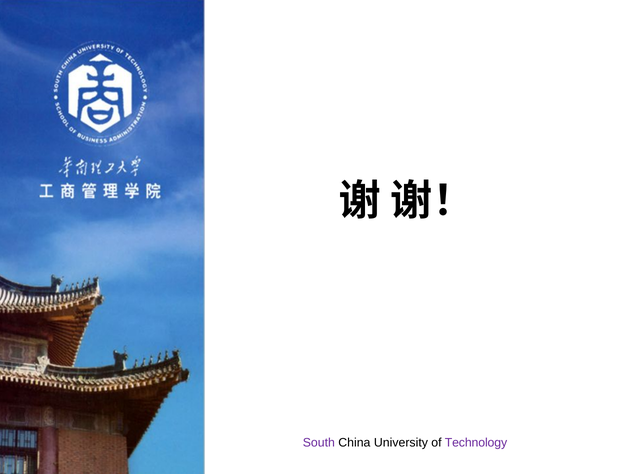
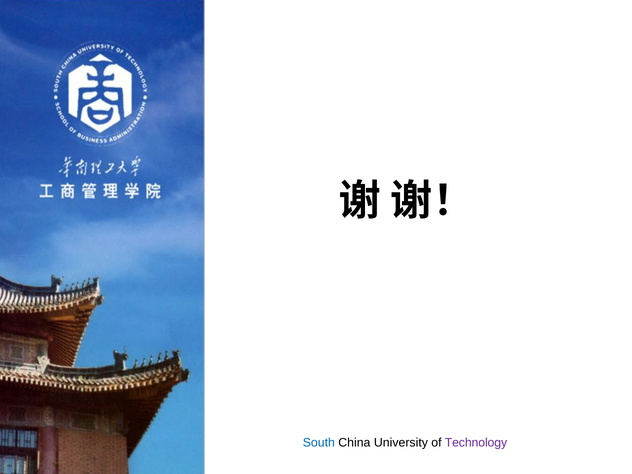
South colour: purple -> blue
